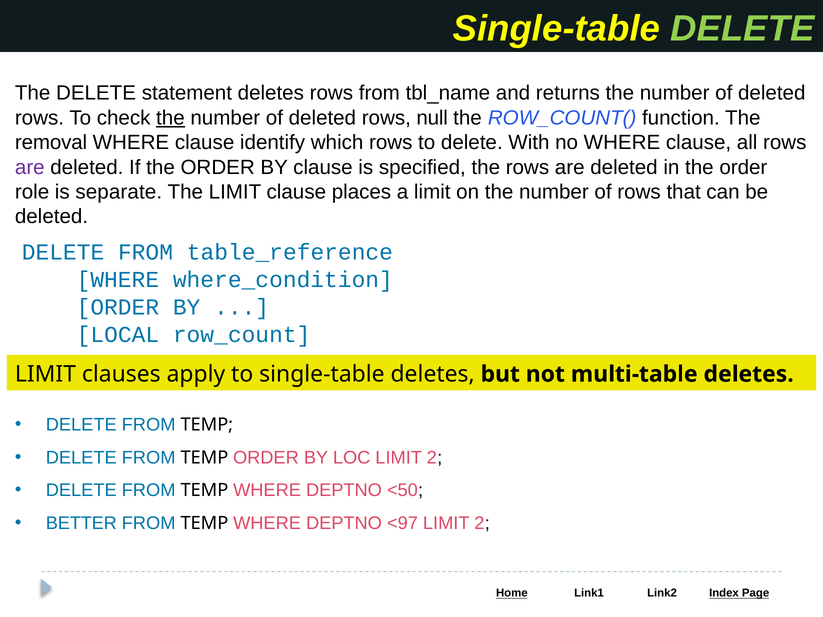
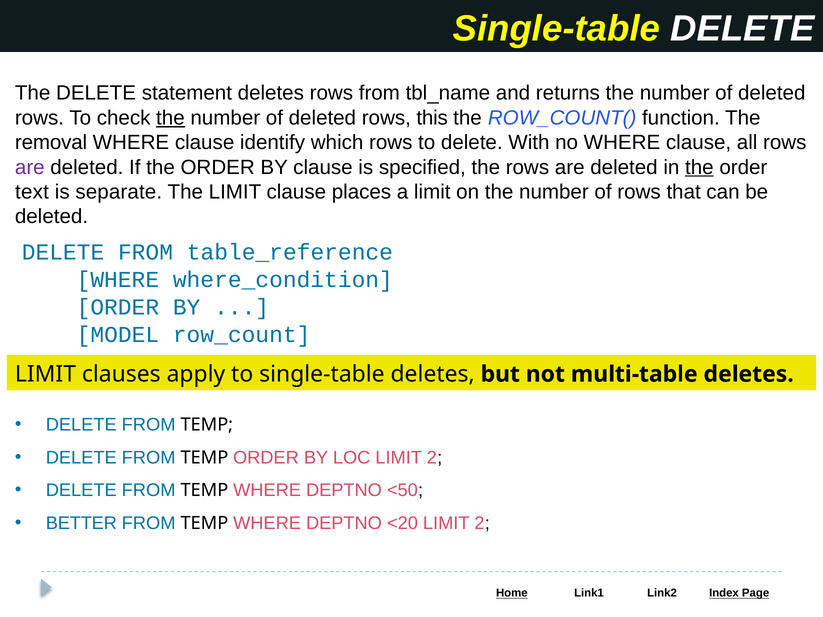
DELETE at (742, 29) colour: light green -> white
null: null -> this
the at (699, 167) underline: none -> present
role: role -> text
LOCAL: LOCAL -> MODEL
<97: <97 -> <20
